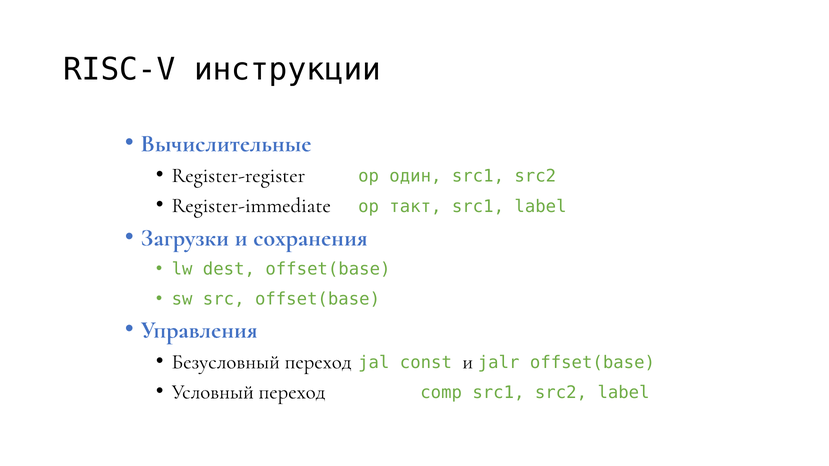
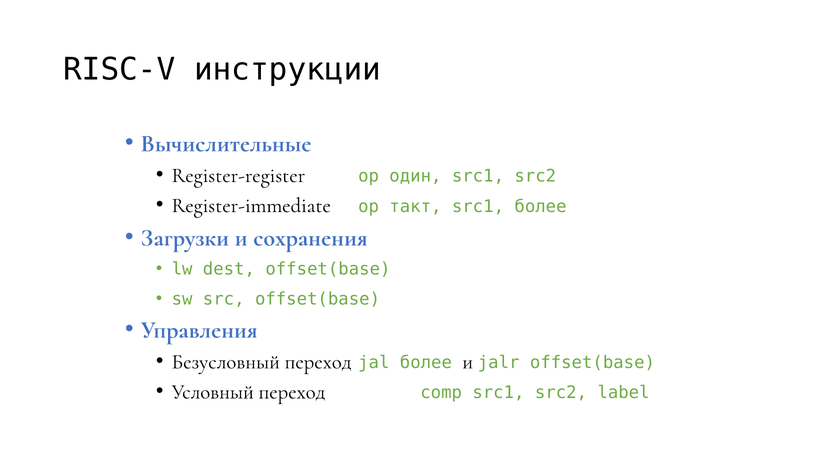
src1 label: label -> более
jal const: const -> более
